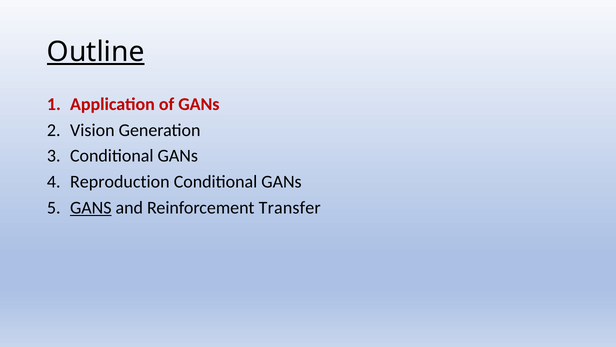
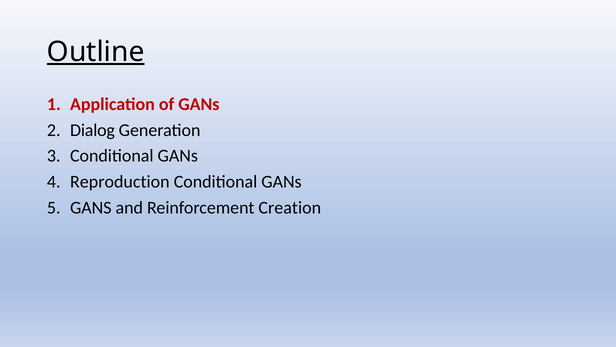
Vision: Vision -> Dialog
GANS at (91, 207) underline: present -> none
Transfer: Transfer -> Creation
